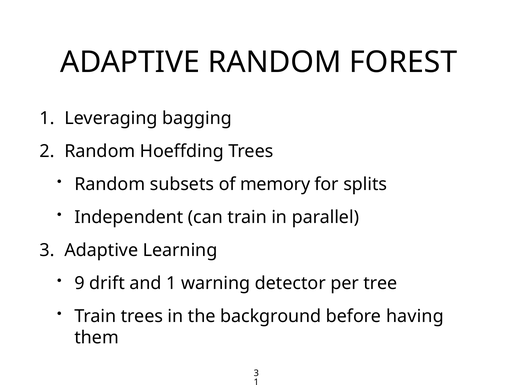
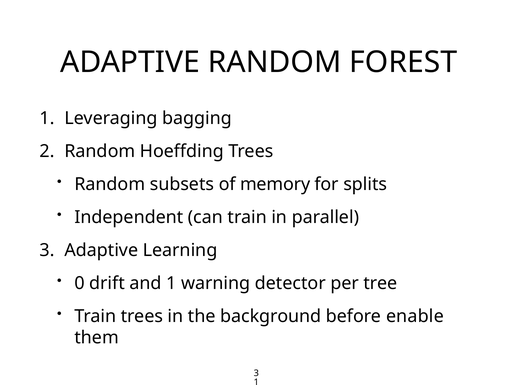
9: 9 -> 0
having: having -> enable
